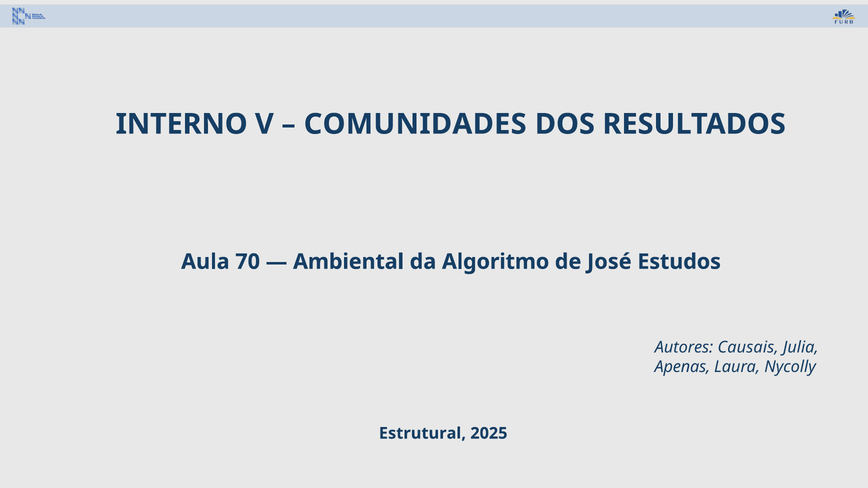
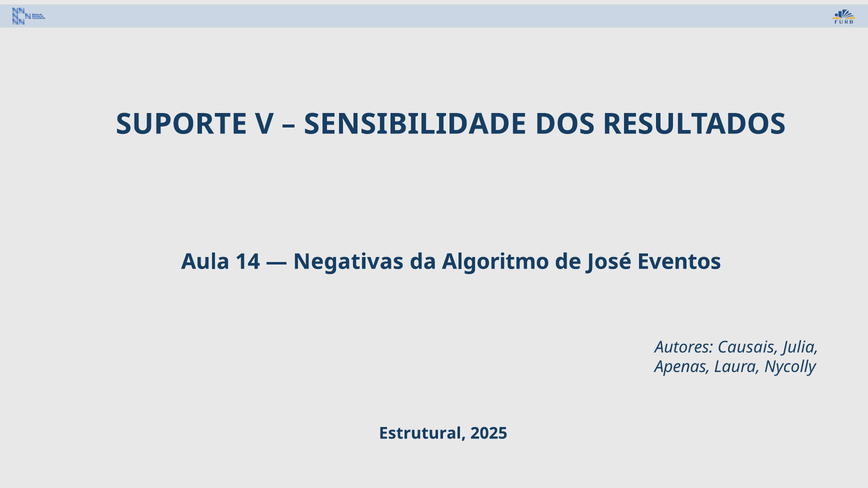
INTERNO: INTERNO -> SUPORTE
COMUNIDADES: COMUNIDADES -> SENSIBILIDADE
70: 70 -> 14
Ambiental: Ambiental -> Negativas
Estudos: Estudos -> Eventos
